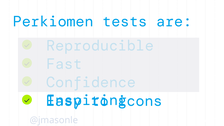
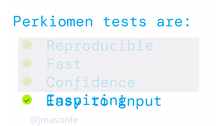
icons: icons -> input
